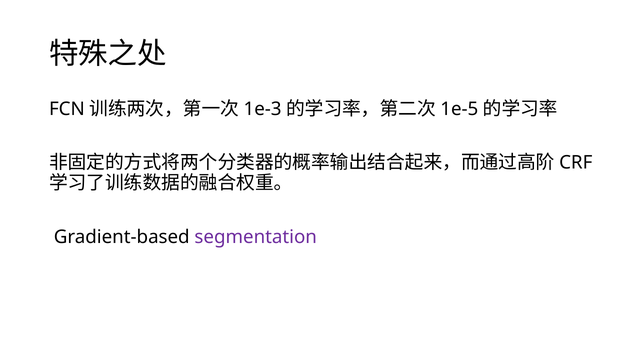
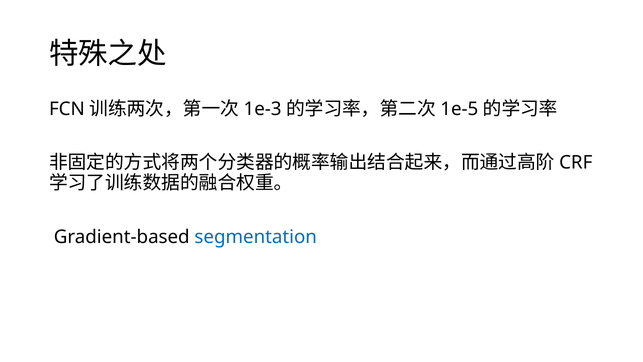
segmentation colour: purple -> blue
